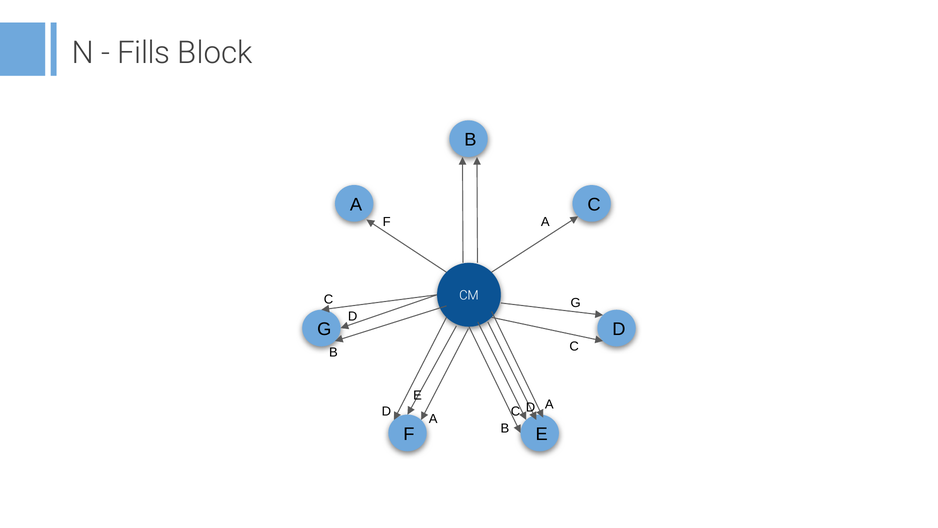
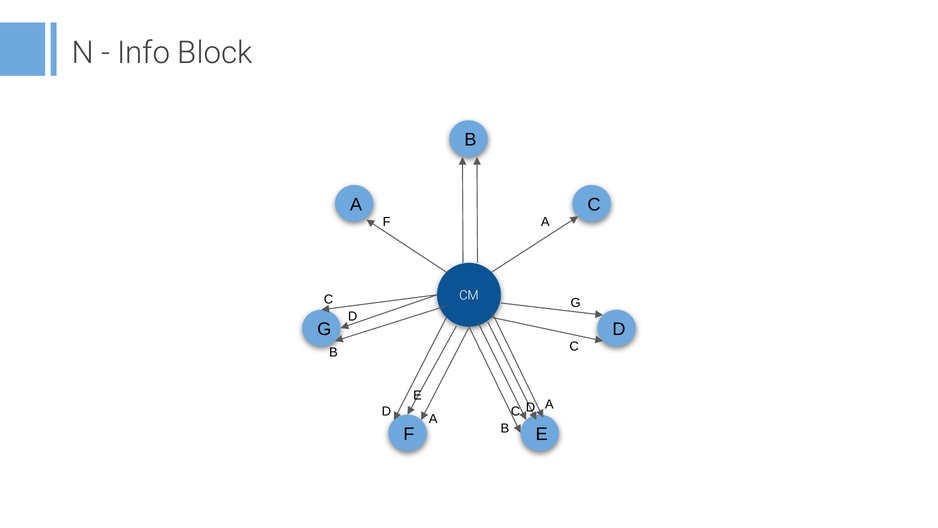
Fills: Fills -> Info
